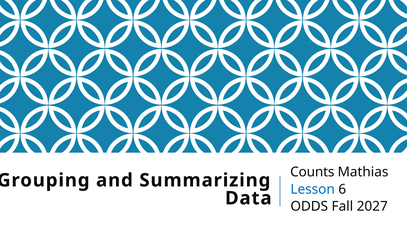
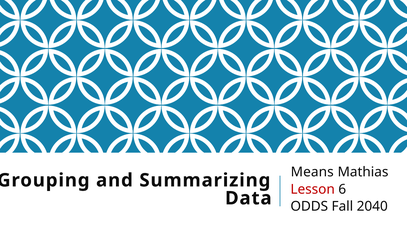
Counts: Counts -> Means
Lesson colour: blue -> red
2027: 2027 -> 2040
